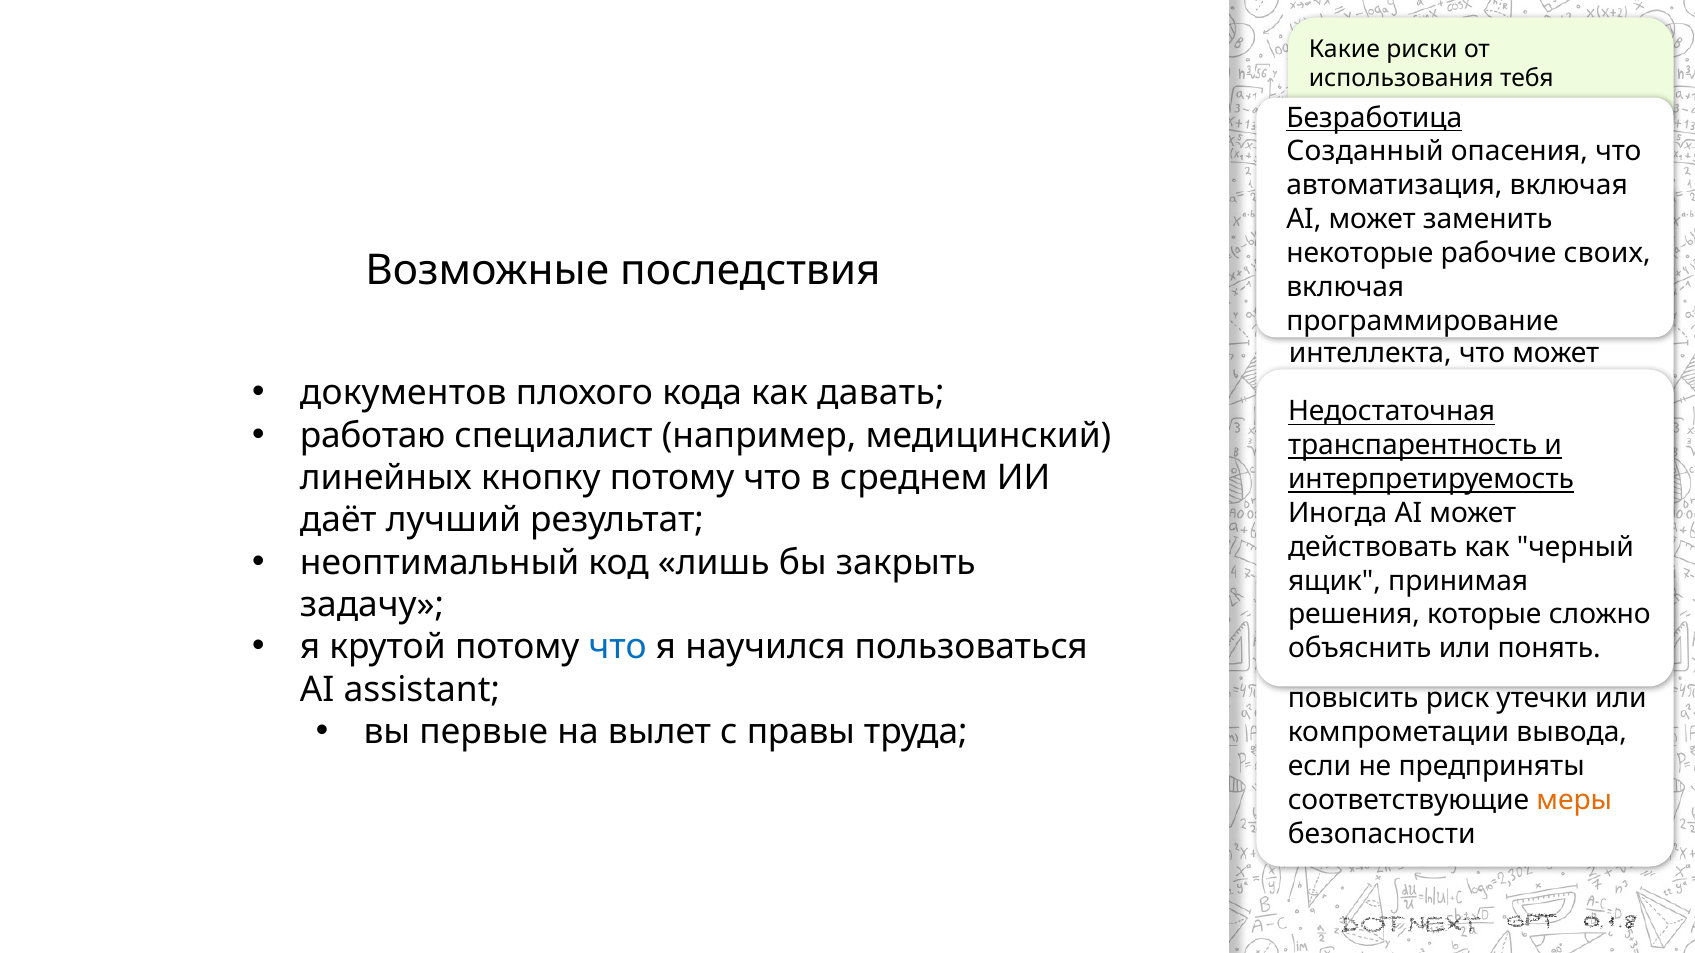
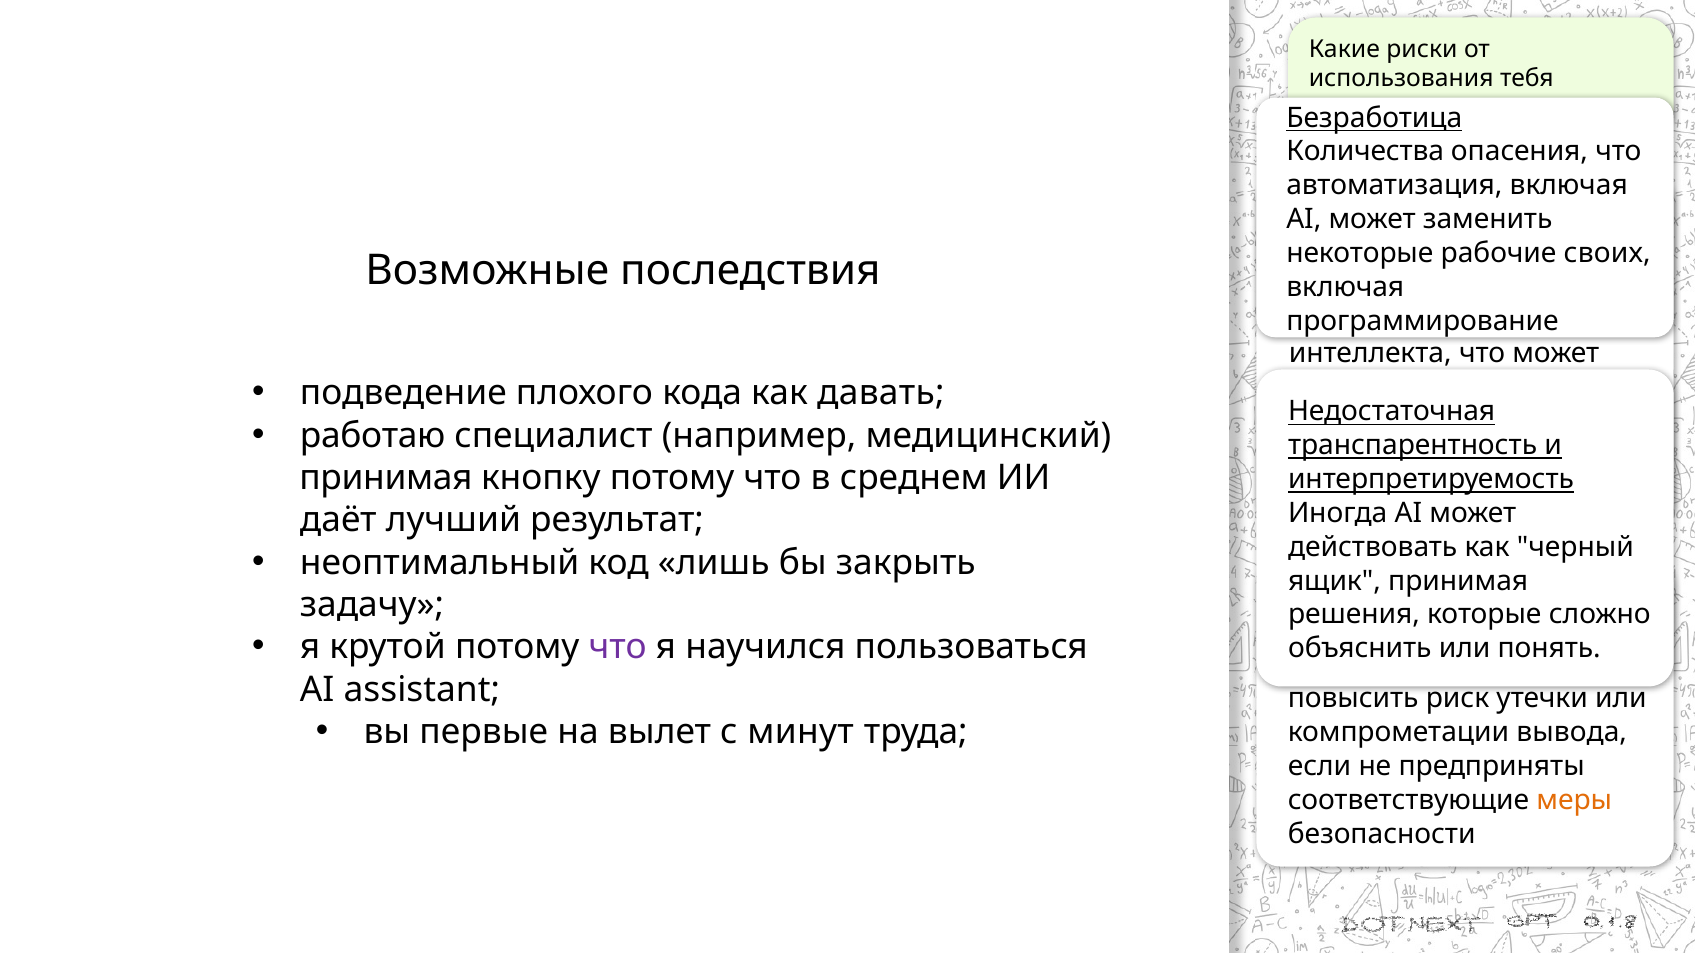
Созданный: Созданный -> Количества
документов: документов -> подведение
линейных at (386, 478): линейных -> принимая
что at (618, 648) colour: blue -> purple
правы: правы -> минут
